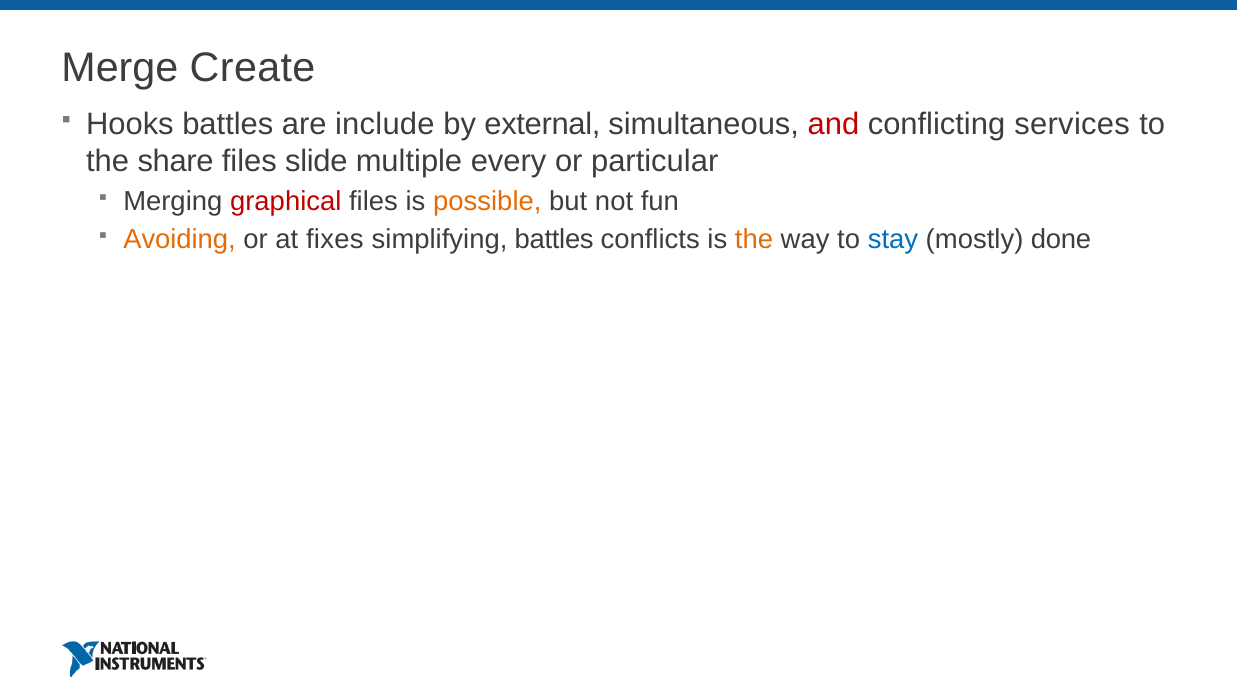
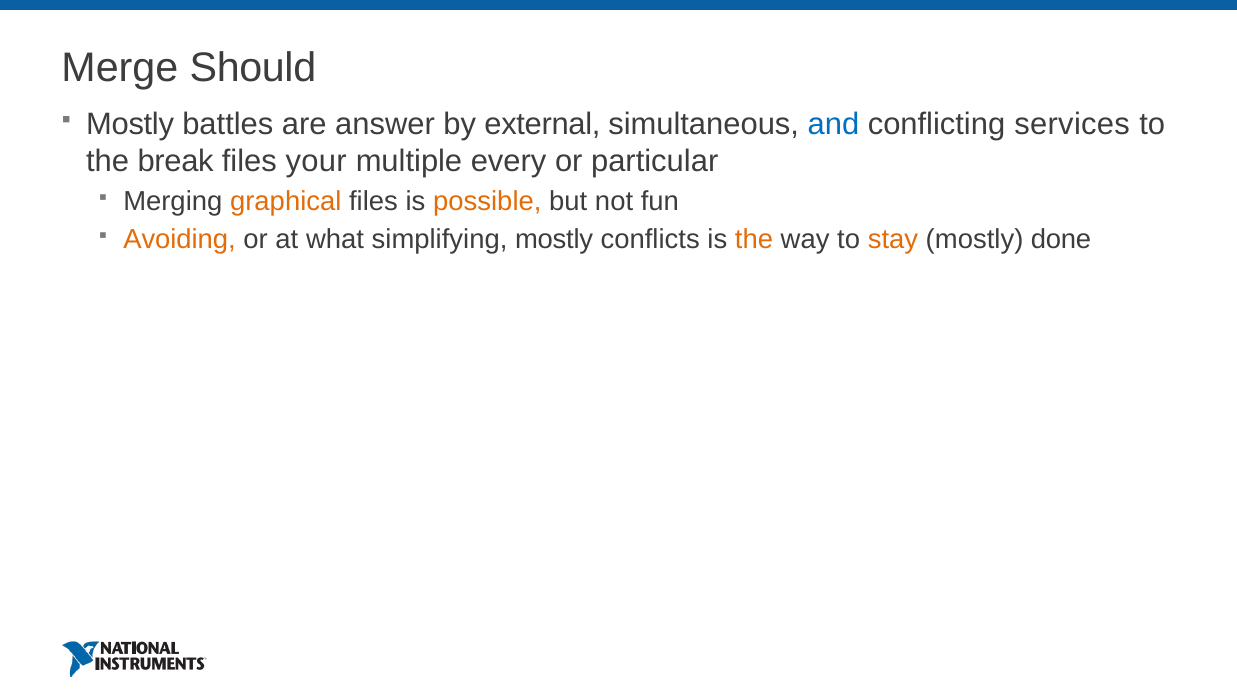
Create: Create -> Should
Hooks at (130, 124): Hooks -> Mostly
include: include -> answer
and colour: red -> blue
share: share -> break
slide: slide -> your
graphical colour: red -> orange
fixes: fixes -> what
simplifying battles: battles -> mostly
stay colour: blue -> orange
